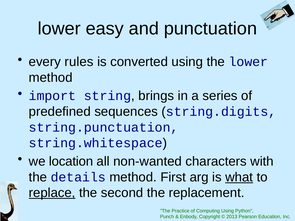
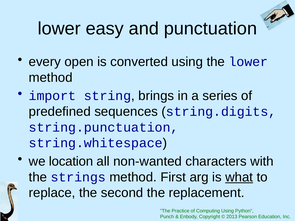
rules: rules -> open
details: details -> strings
replace underline: present -> none
